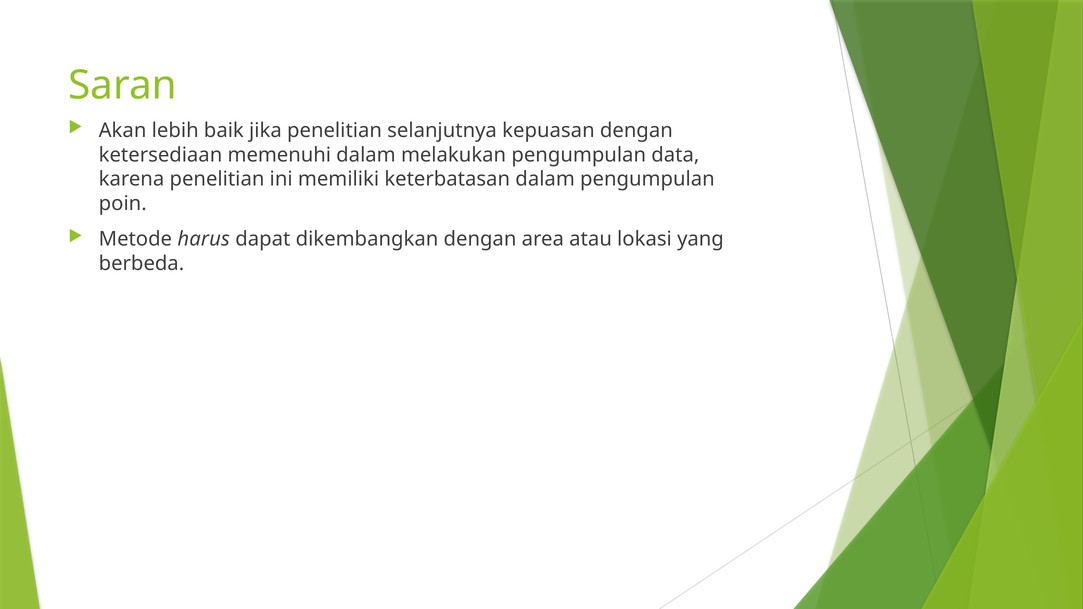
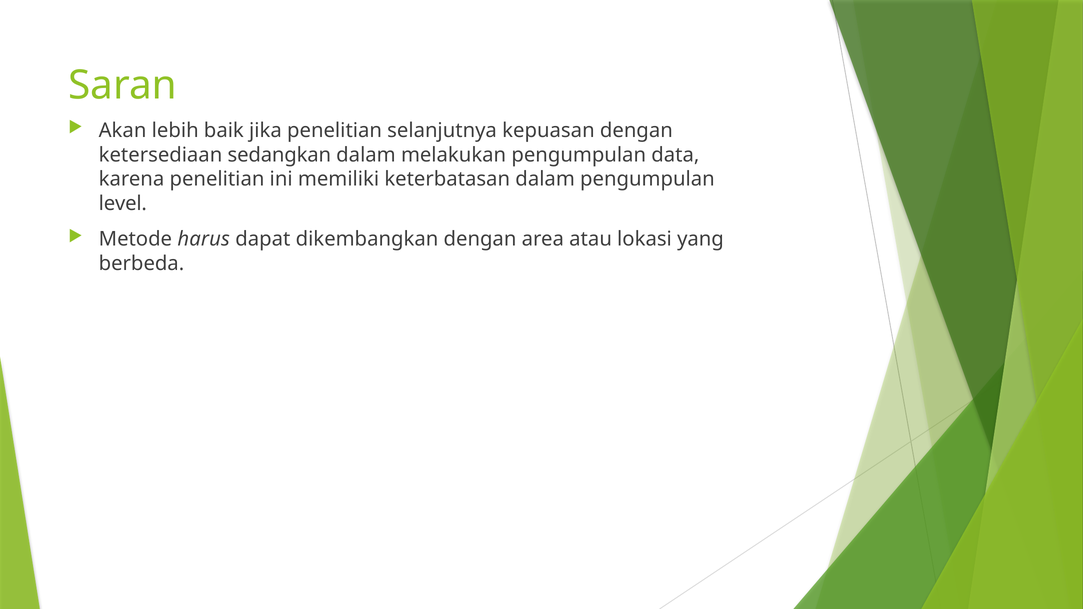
memenuhi: memenuhi -> sedangkan
poin: poin -> level
